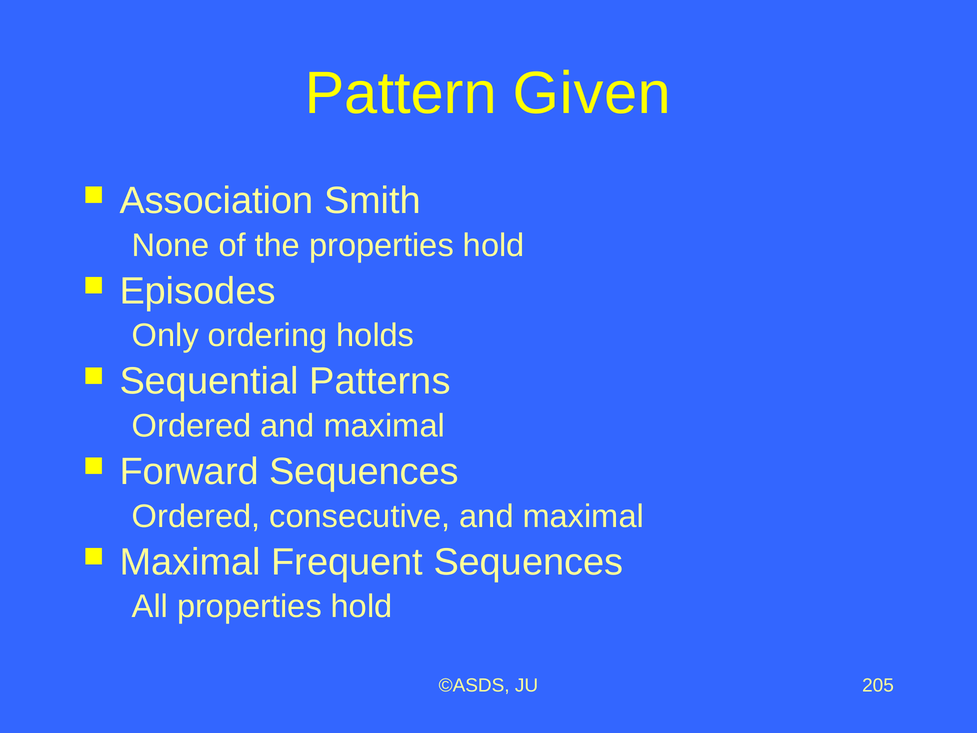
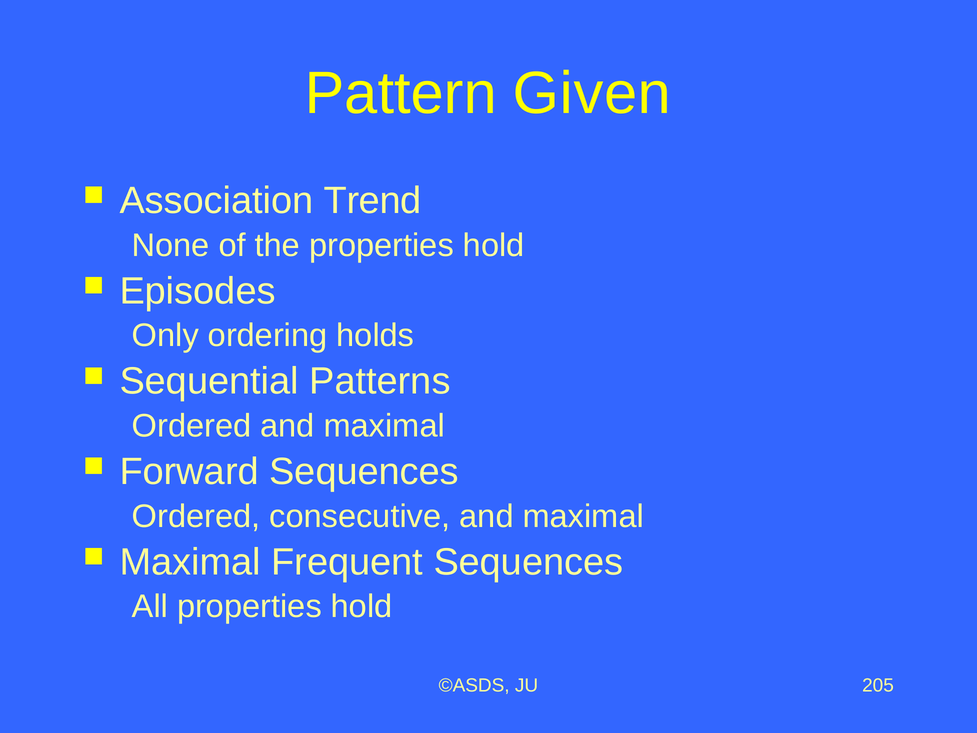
Smith: Smith -> Trend
